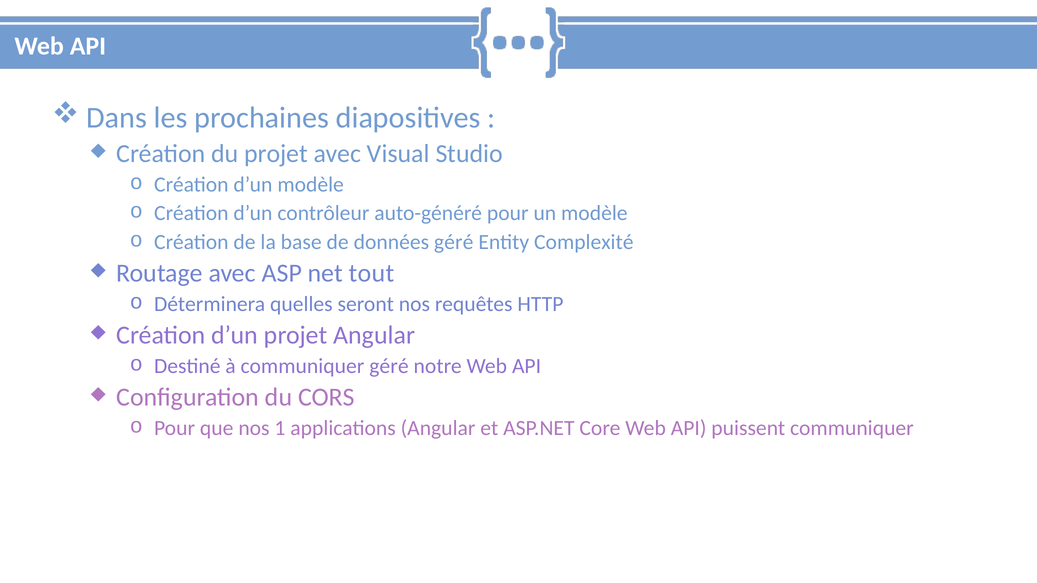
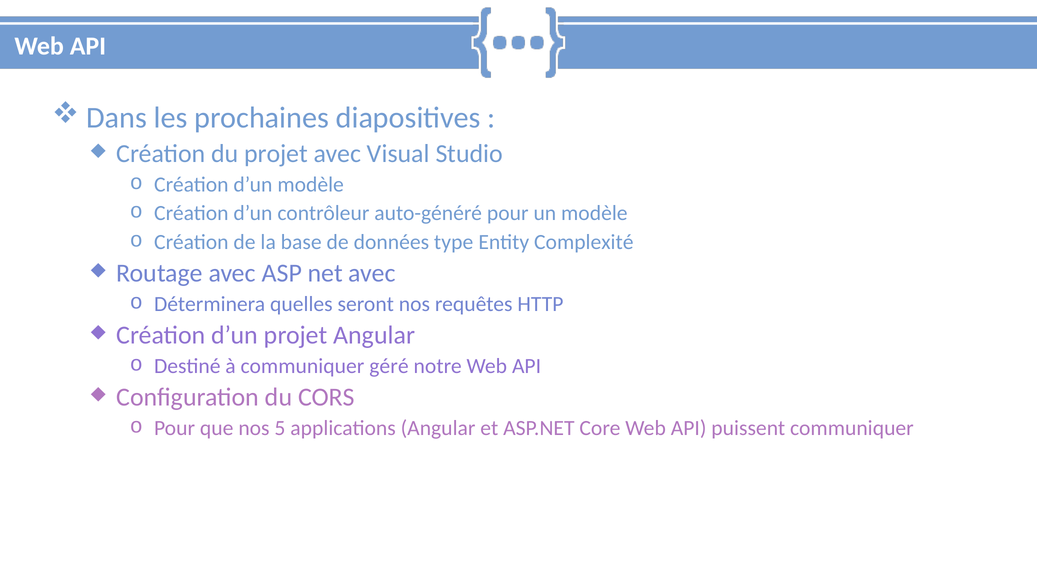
données géré: géré -> type
net tout: tout -> avec
1: 1 -> 5
